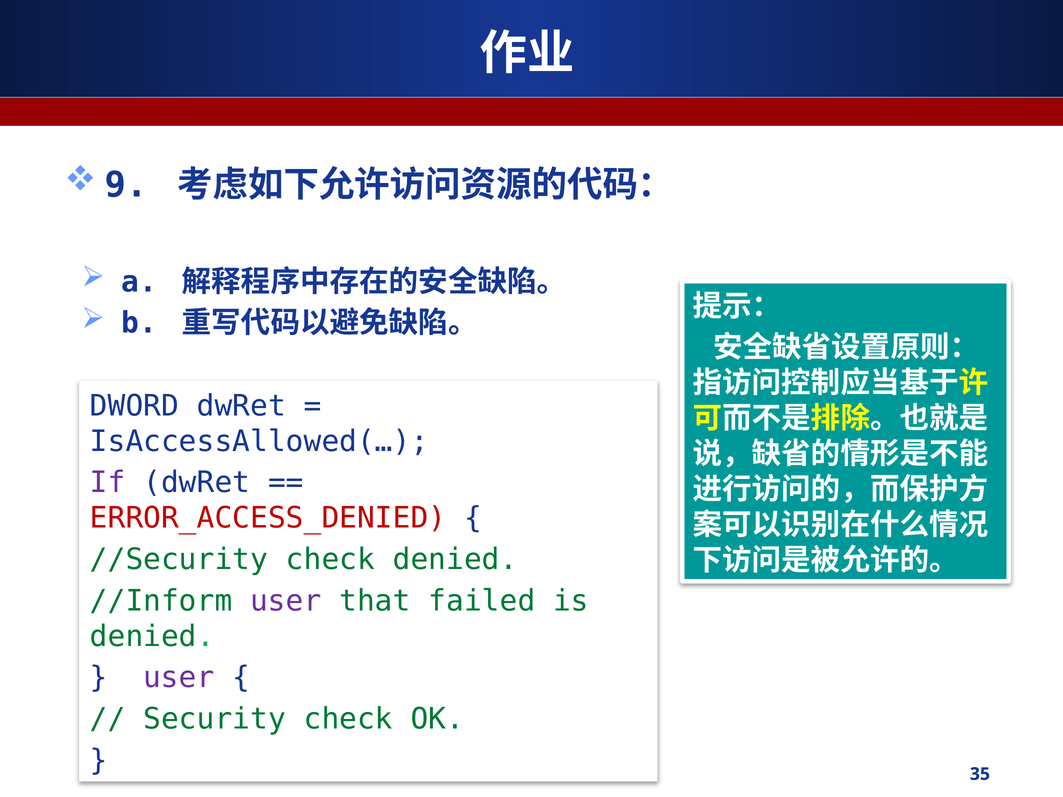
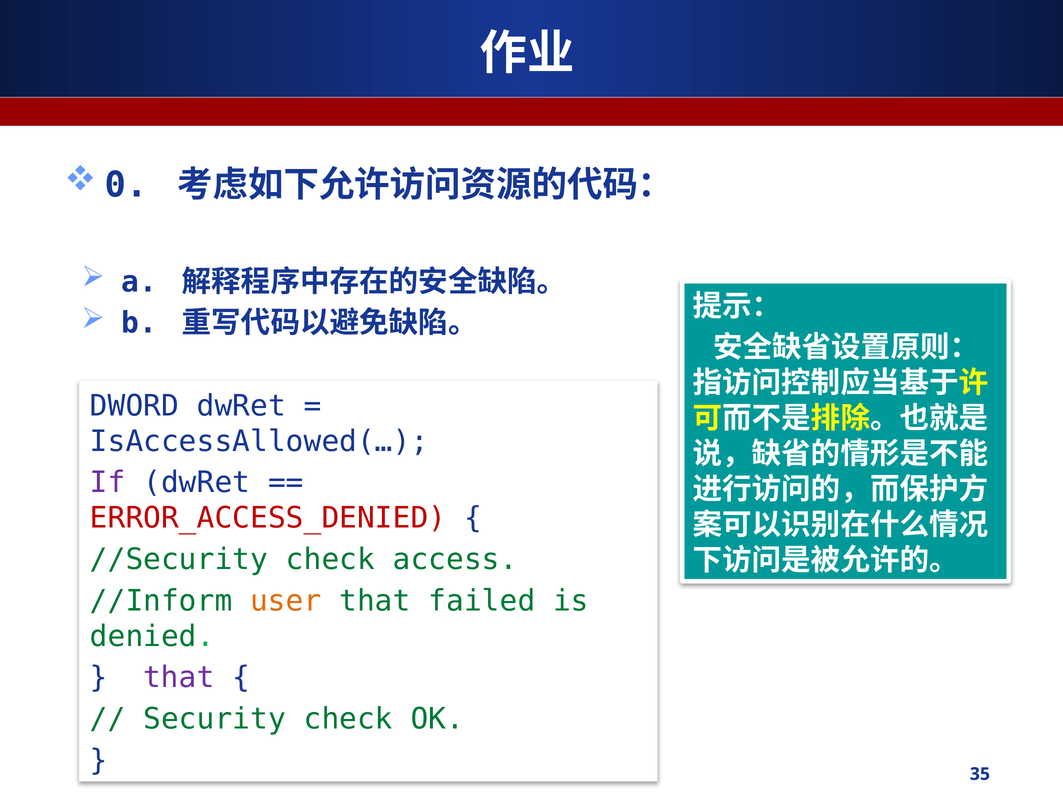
9: 9 -> 0
check denied: denied -> access
user at (286, 601) colour: purple -> orange
user at (179, 678): user -> that
